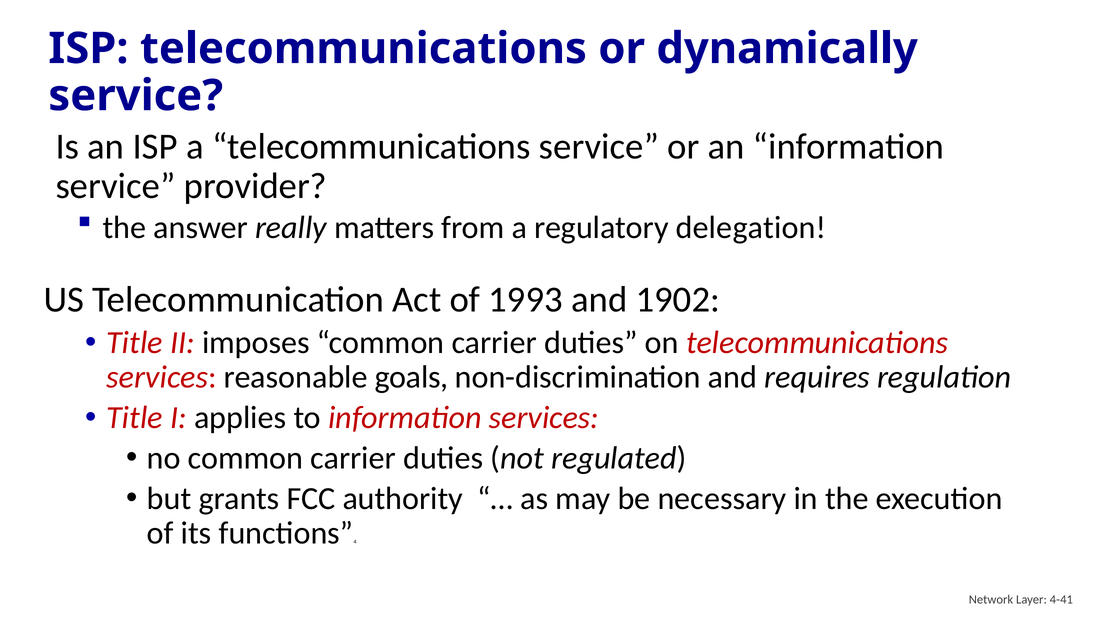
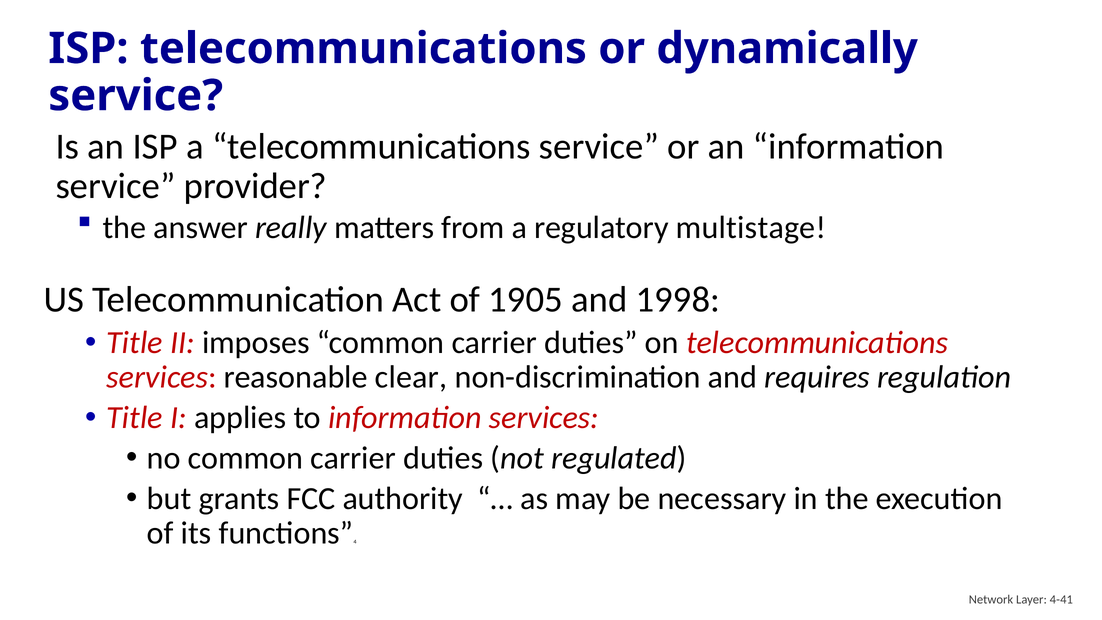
delegation: delegation -> multistage
1993: 1993 -> 1905
1902: 1902 -> 1998
goals: goals -> clear
